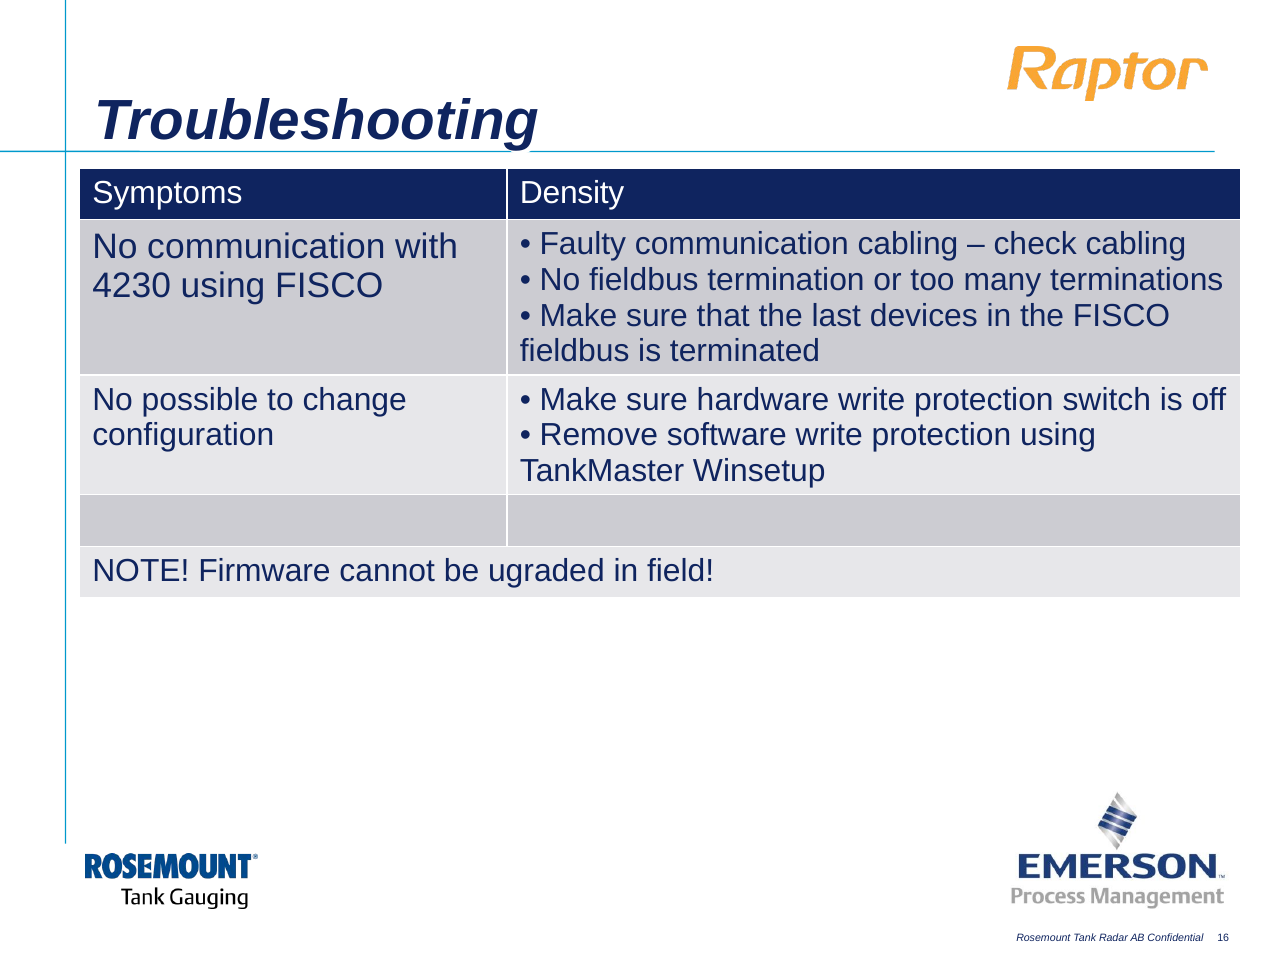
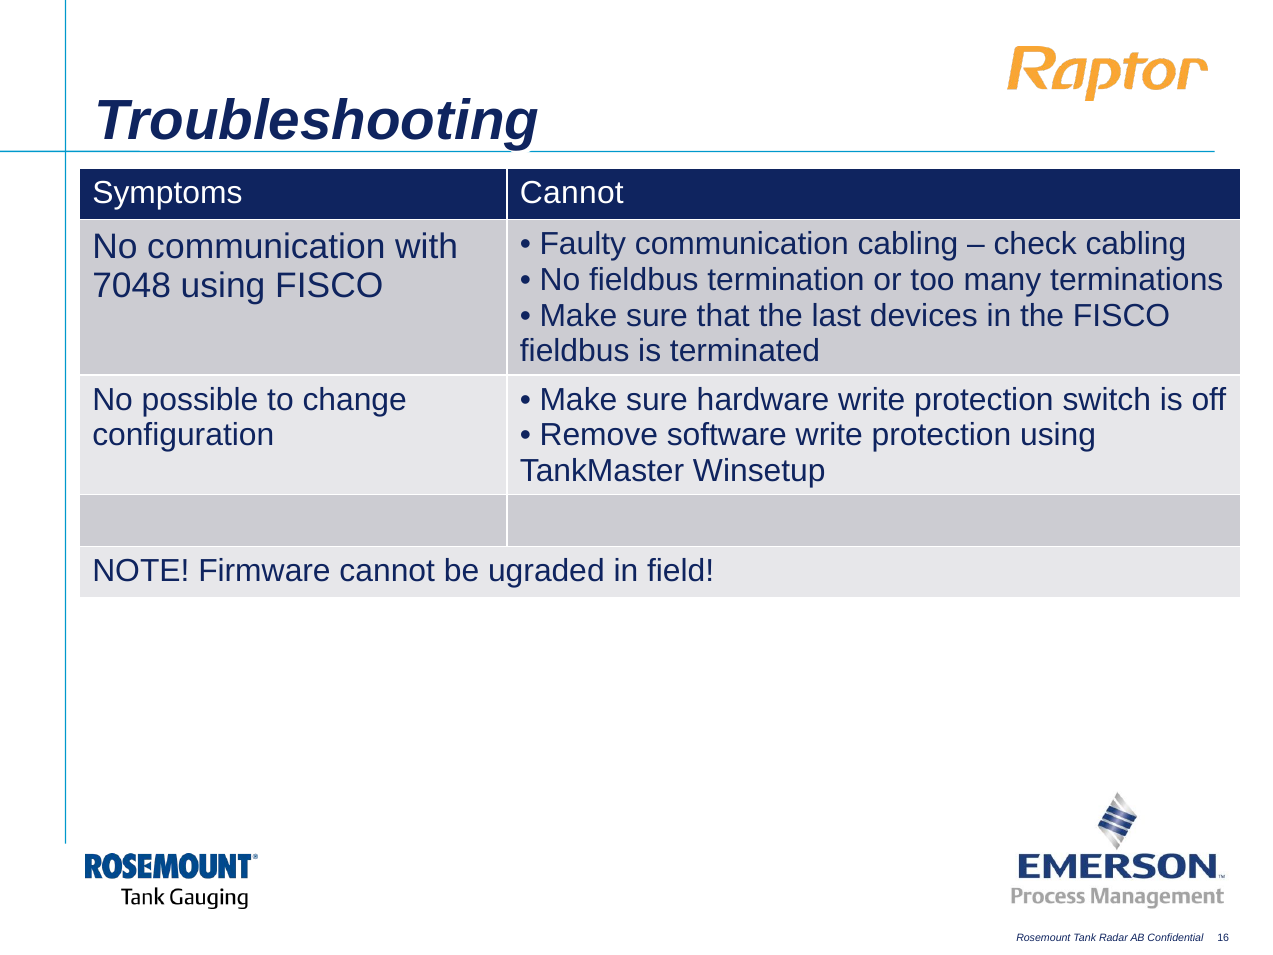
Symptoms Density: Density -> Cannot
4230: 4230 -> 7048
